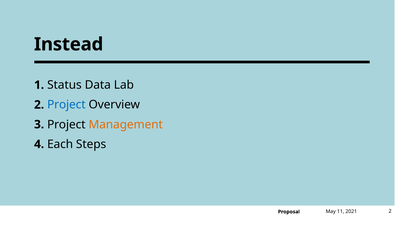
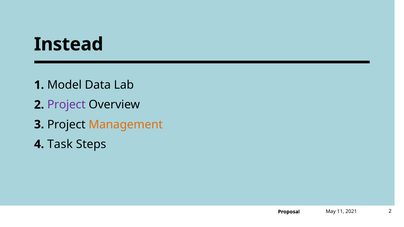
Status: Status -> Model
Project at (66, 105) colour: blue -> purple
Each: Each -> Task
